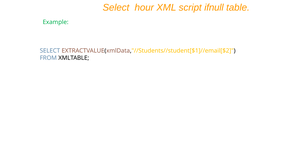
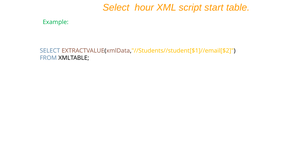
ifnull: ifnull -> start
